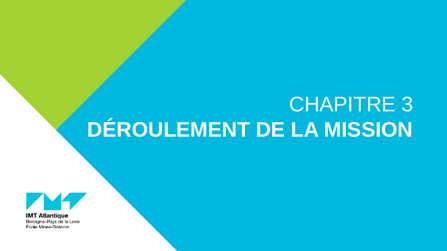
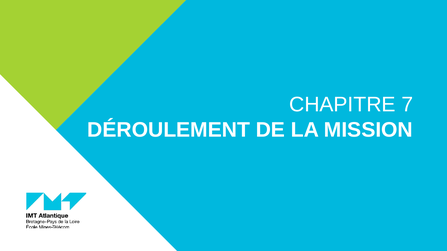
3: 3 -> 7
